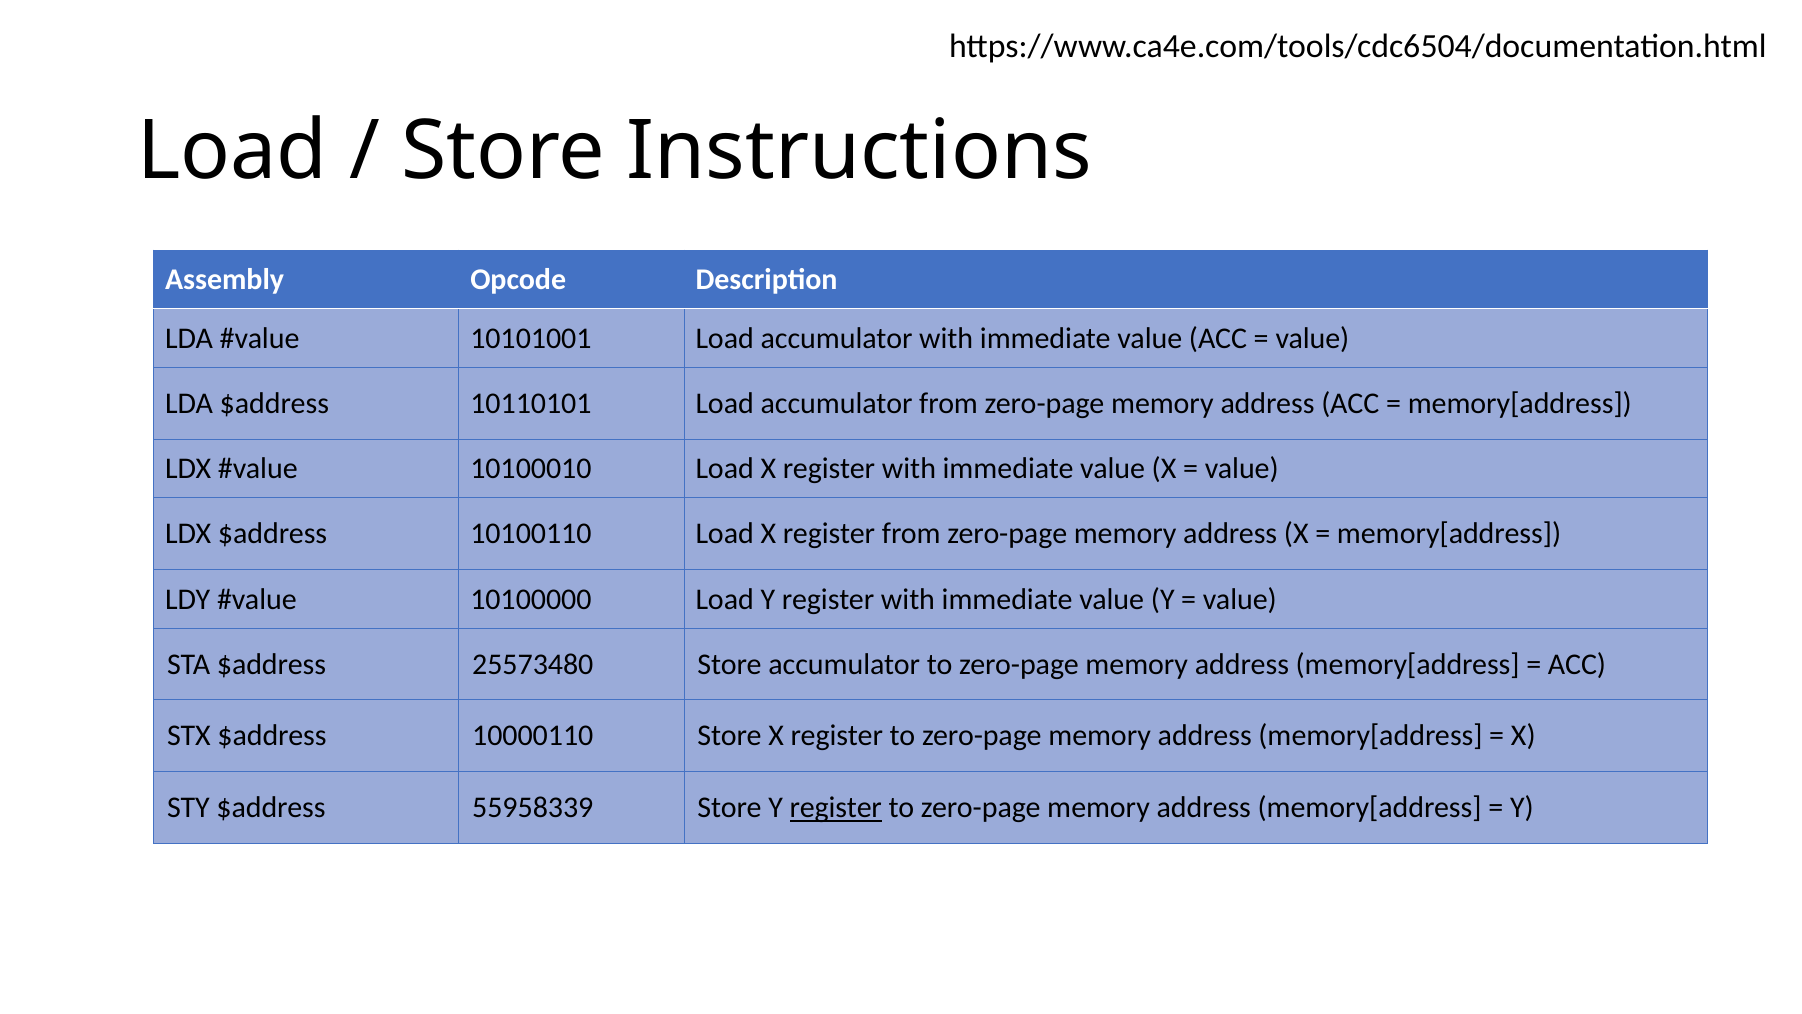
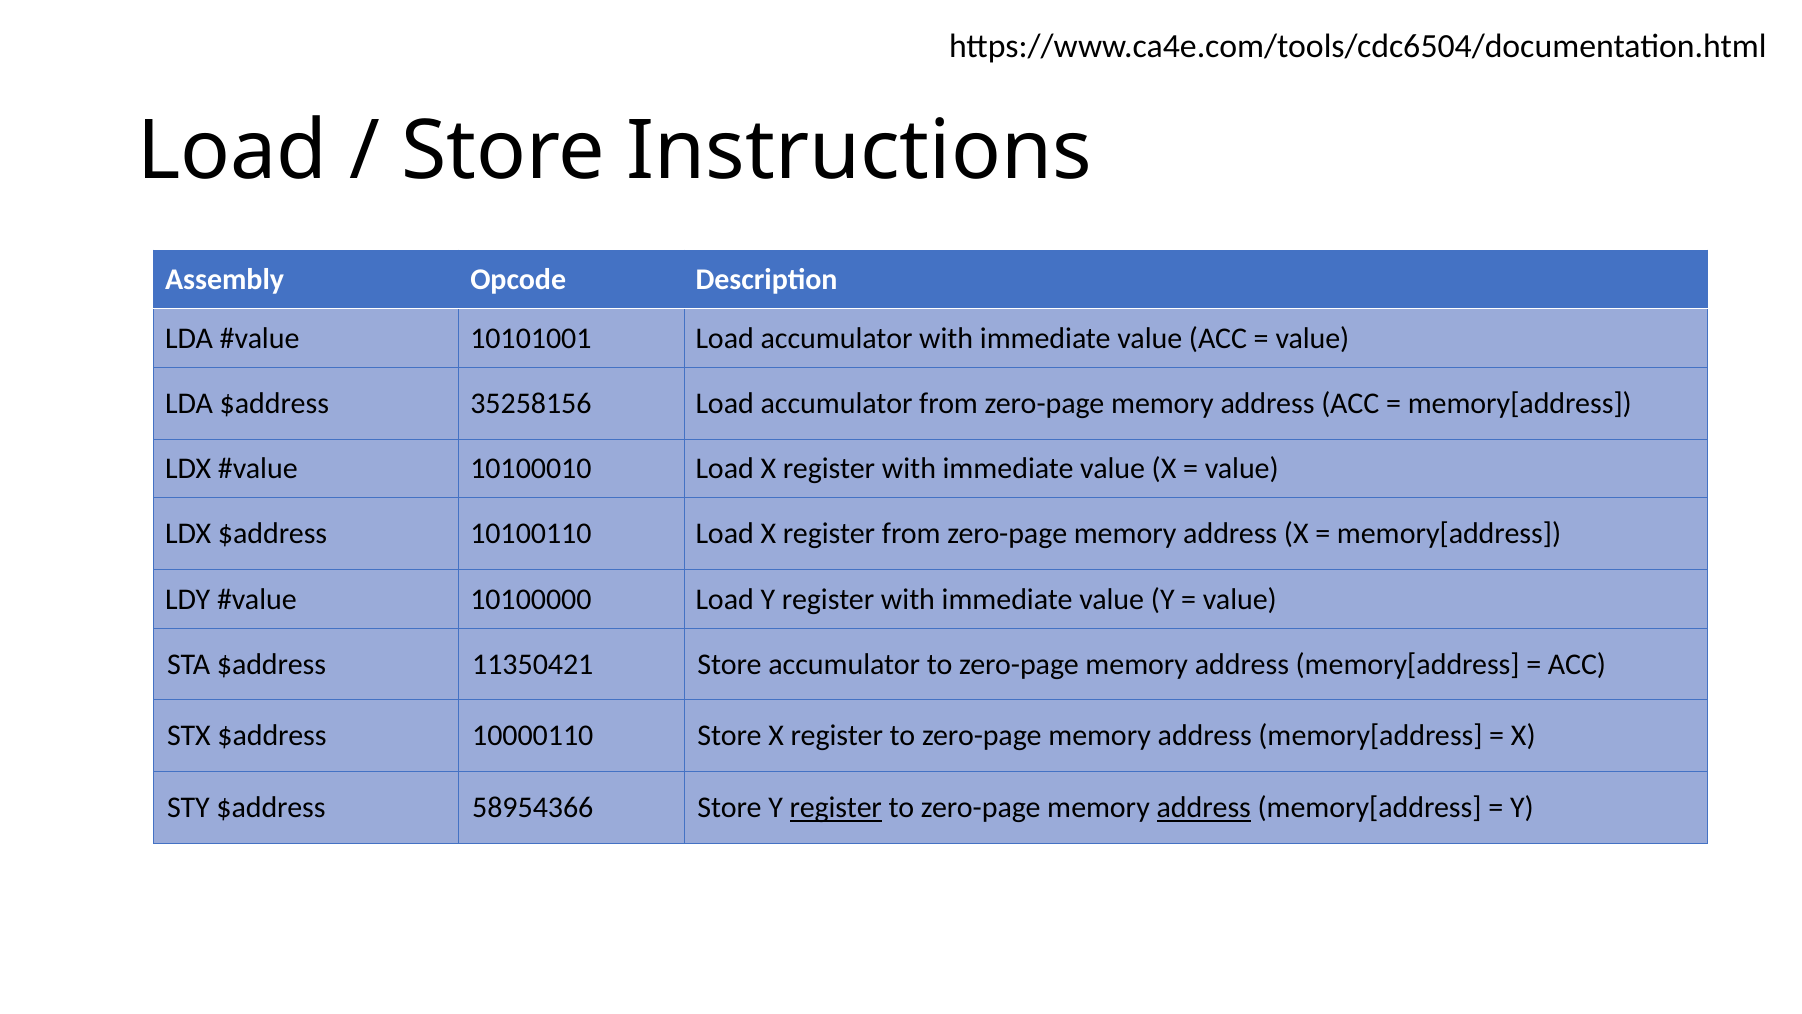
10110101: 10110101 -> 35258156
25573480: 25573480 -> 11350421
55958339: 55958339 -> 58954366
address at (1204, 808) underline: none -> present
